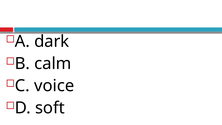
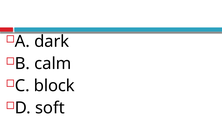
voice: voice -> block
